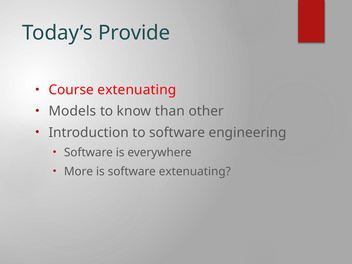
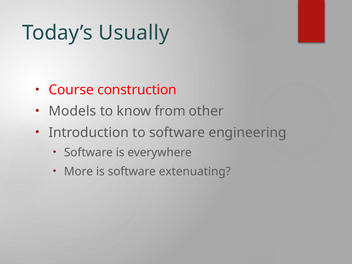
Provide: Provide -> Usually
Course extenuating: extenuating -> construction
than: than -> from
